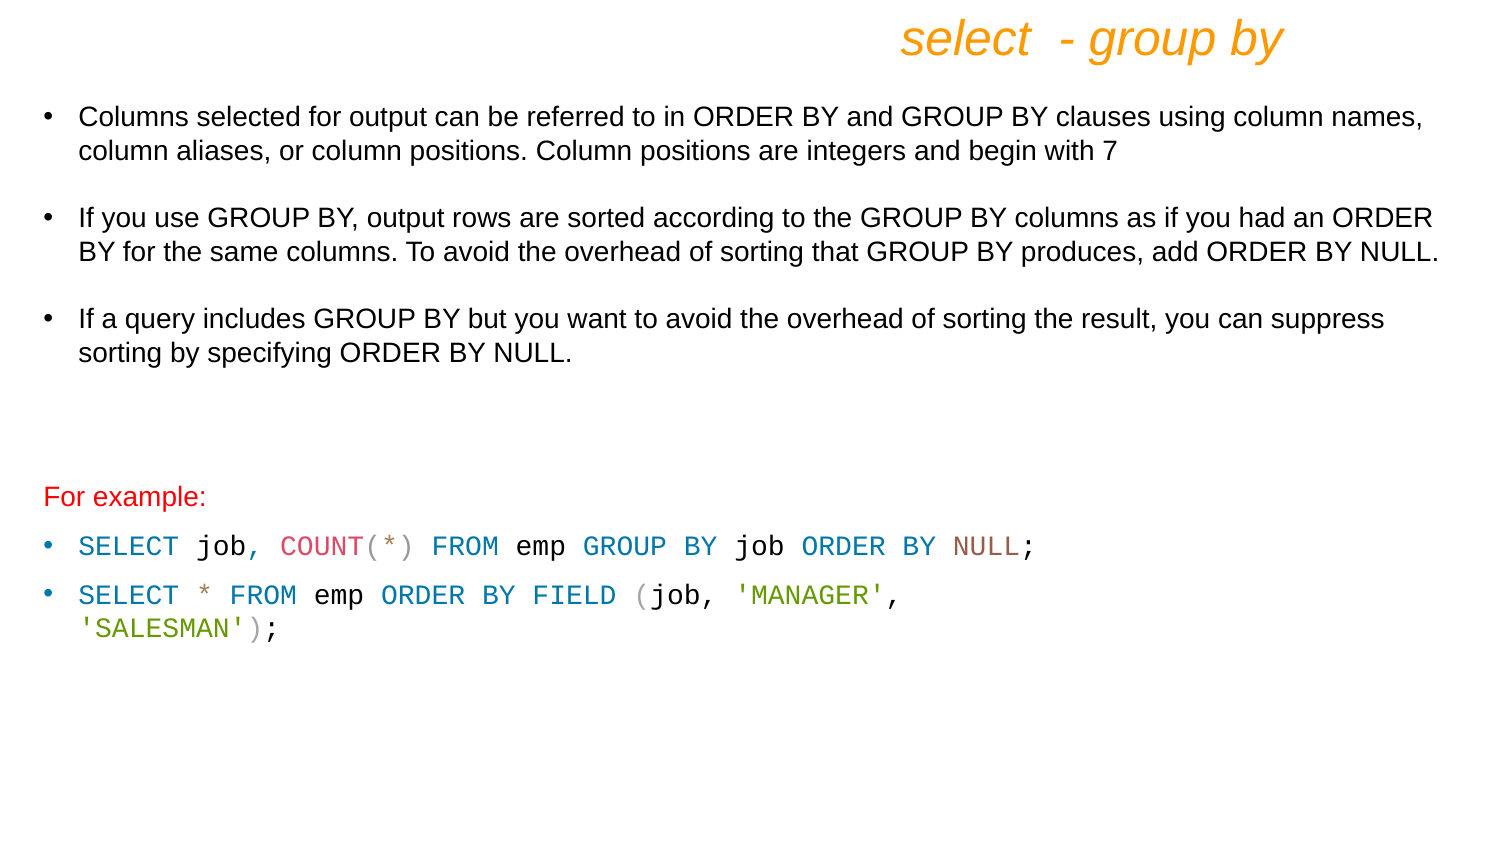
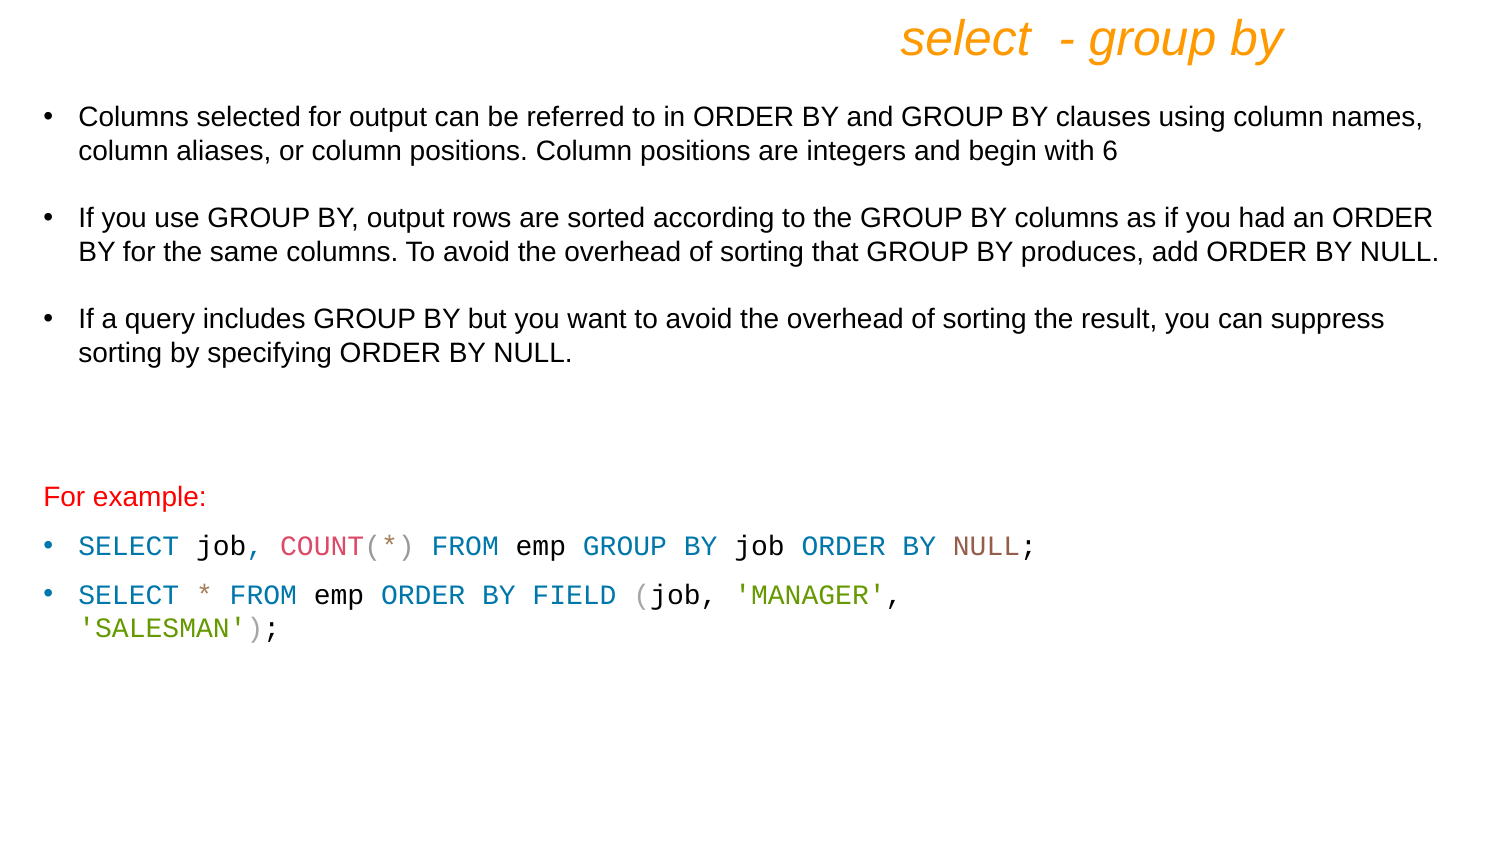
7: 7 -> 6
